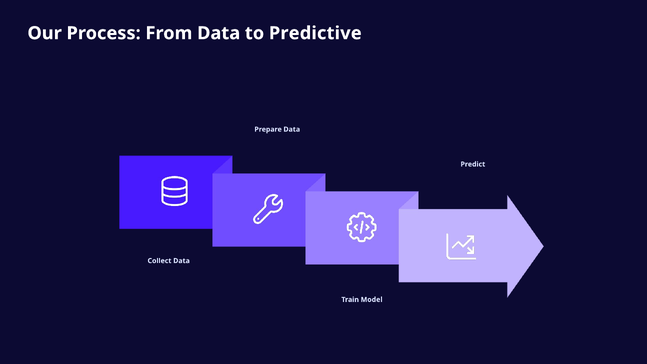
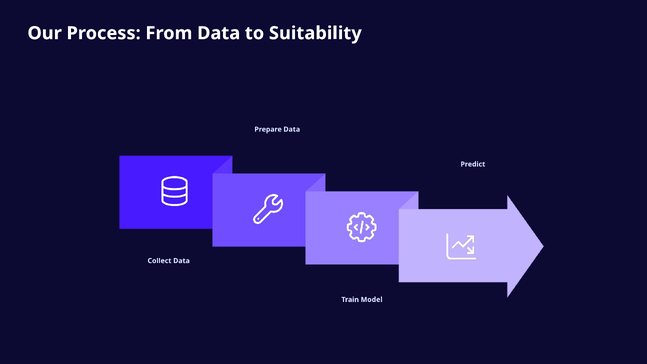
Predictive: Predictive -> Suitability
